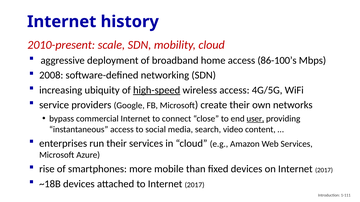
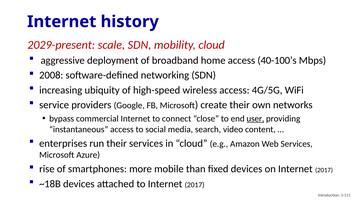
2010-present: 2010-present -> 2029-present
86-100’s: 86-100’s -> 40-100’s
high-speed underline: present -> none
